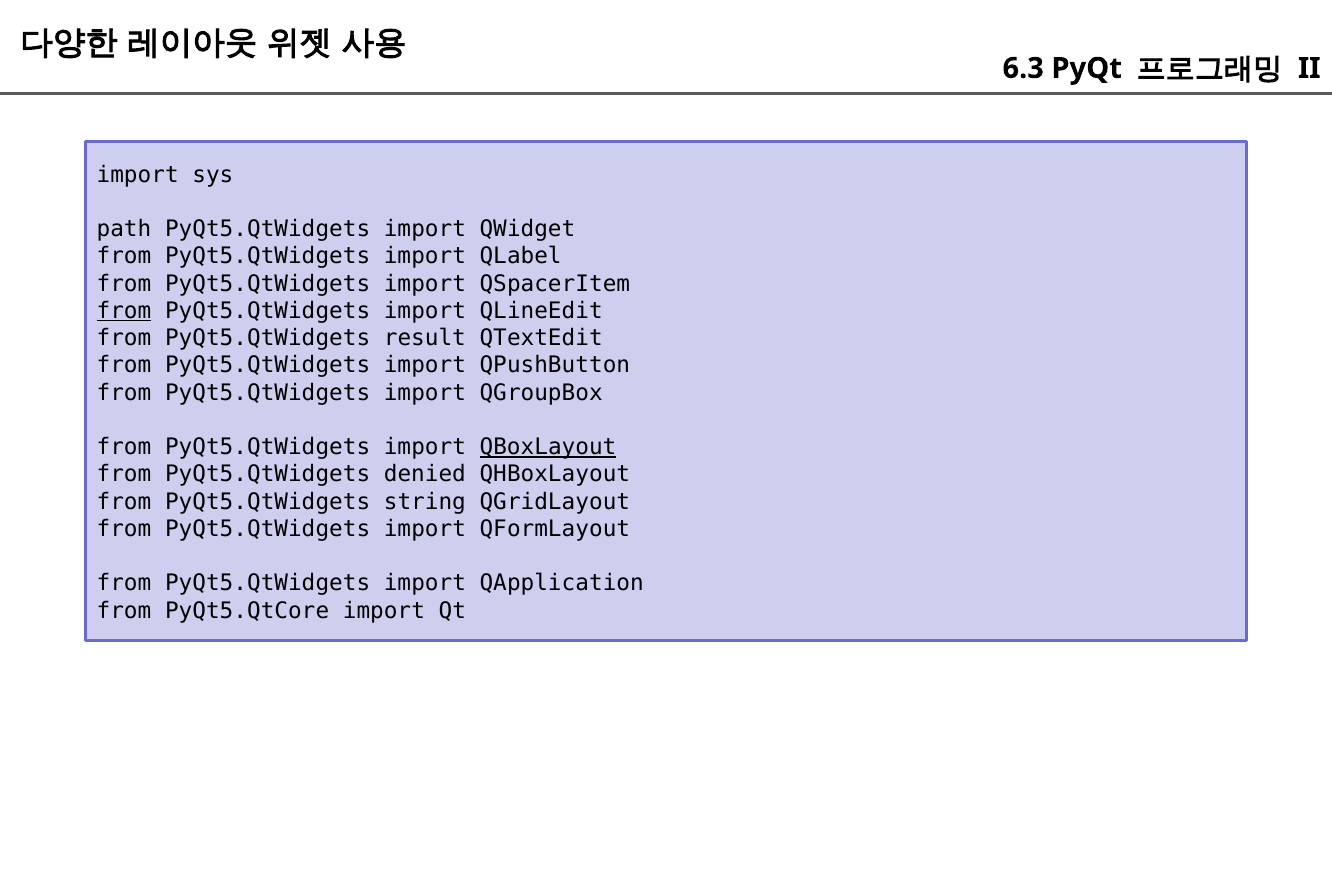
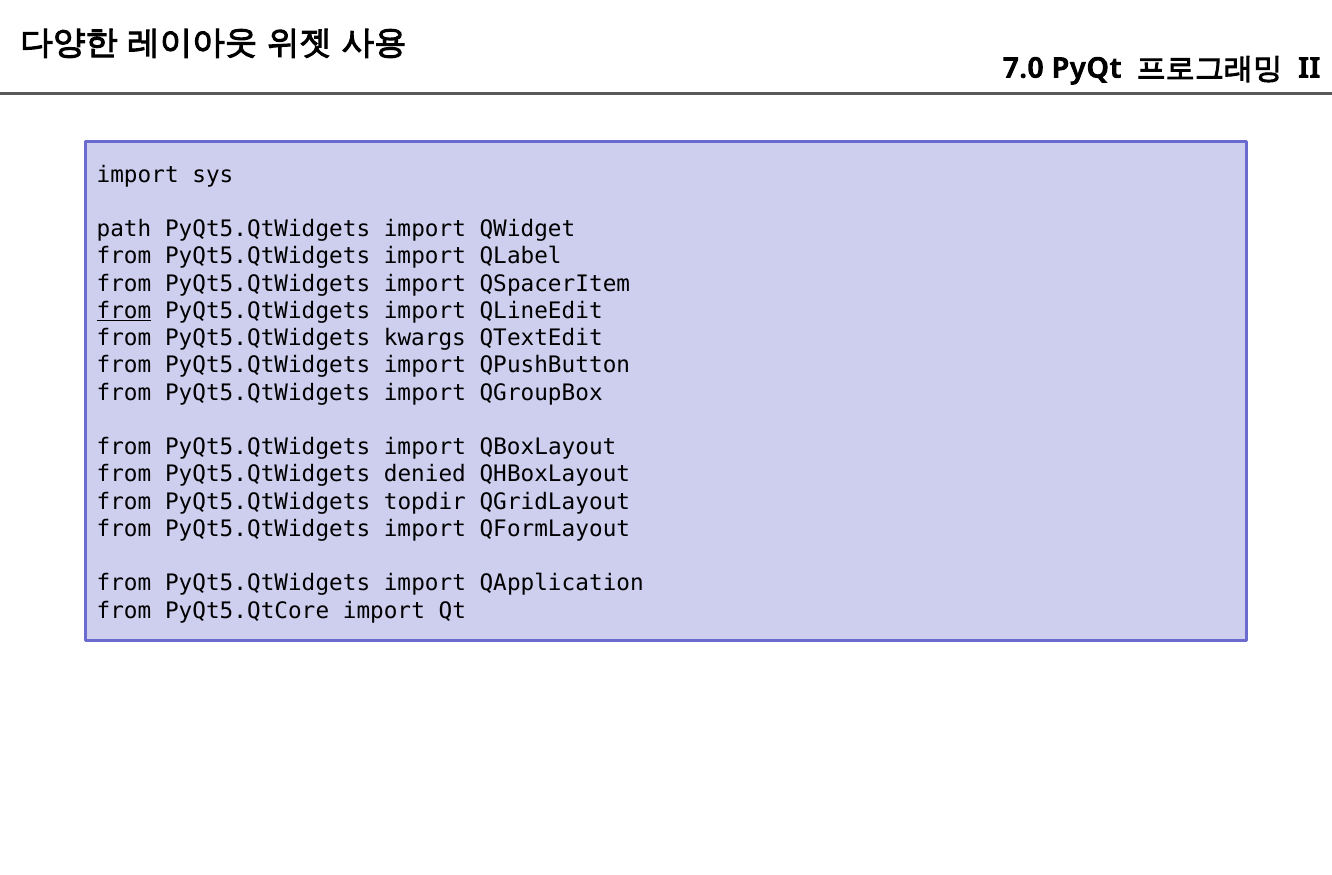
6.3: 6.3 -> 7.0
result: result -> kwargs
QBoxLayout underline: present -> none
string: string -> topdir
